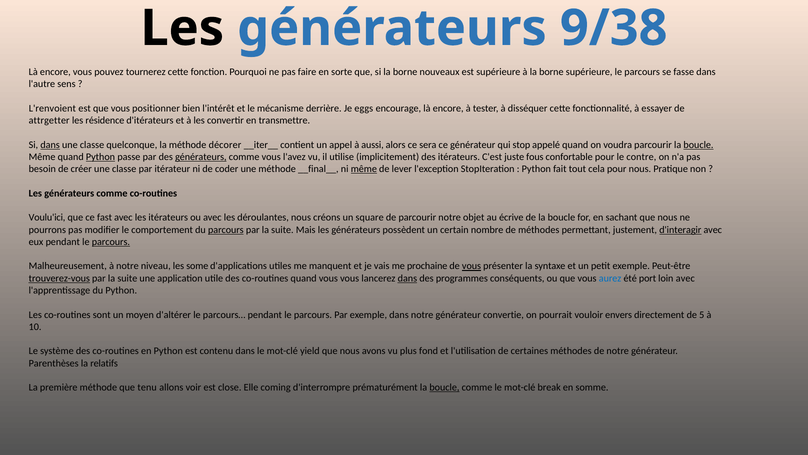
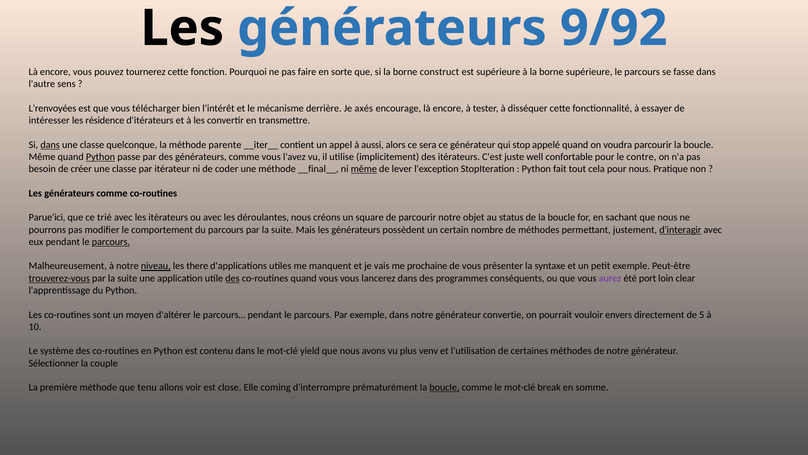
9/38: 9/38 -> 9/92
nouveaux: nouveaux -> construct
L'renvoient: L'renvoient -> L'renvoyées
positionner: positionner -> télécharger
eggs: eggs -> axés
attrgetter: attrgetter -> intéresser
décorer: décorer -> parente
boucle at (698, 145) underline: present -> none
générateurs at (201, 157) underline: present -> none
fous: fous -> well
Voulu'ici: Voulu'ici -> Parue'ici
fast: fast -> trié
écrive: écrive -> status
parcours at (226, 230) underline: present -> none
niveau underline: none -> present
some: some -> there
vous at (472, 266) underline: present -> none
des at (232, 278) underline: none -> present
dans at (407, 278) underline: present -> none
aurez colour: blue -> purple
loin avec: avec -> clear
fond: fond -> venv
Parenthèses: Parenthèses -> Sélectionner
relatifs: relatifs -> couple
